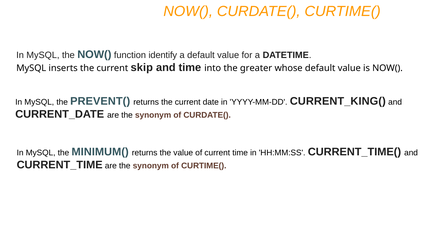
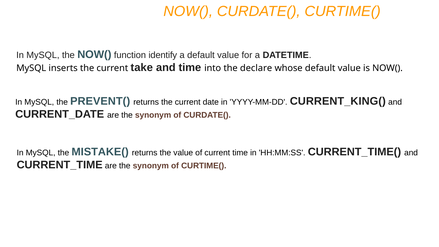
skip: skip -> take
greater: greater -> declare
MINIMUM(: MINIMUM( -> MISTAKE(
